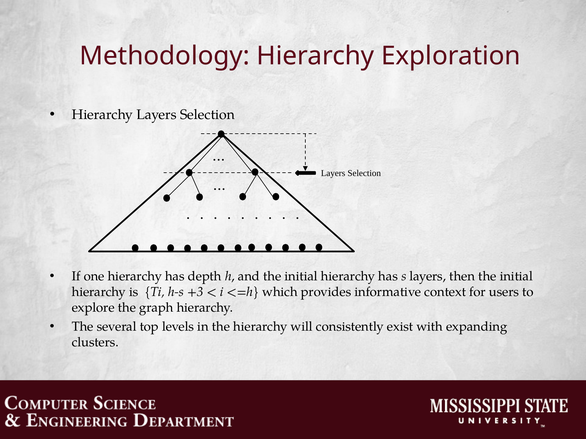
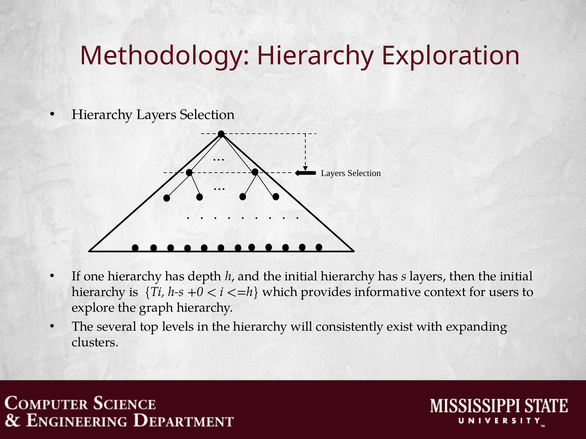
+3: +3 -> +0
